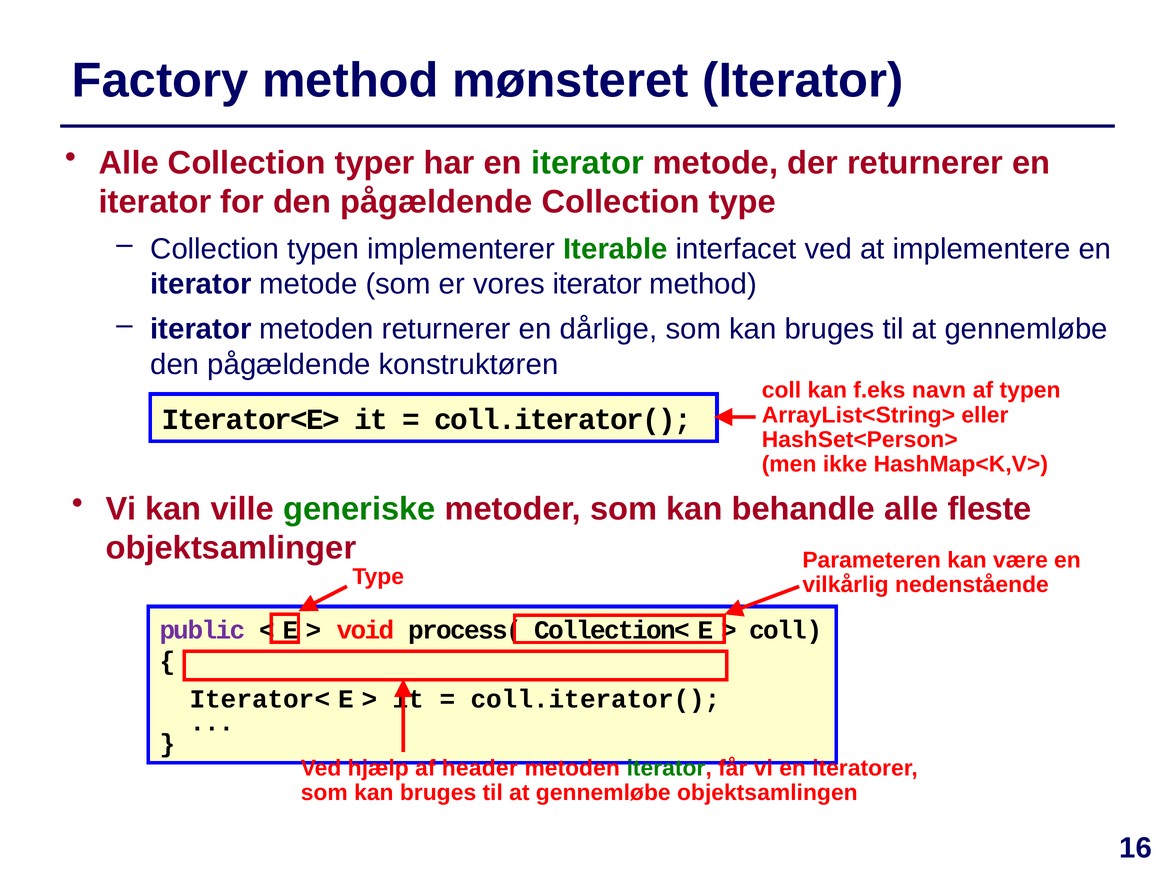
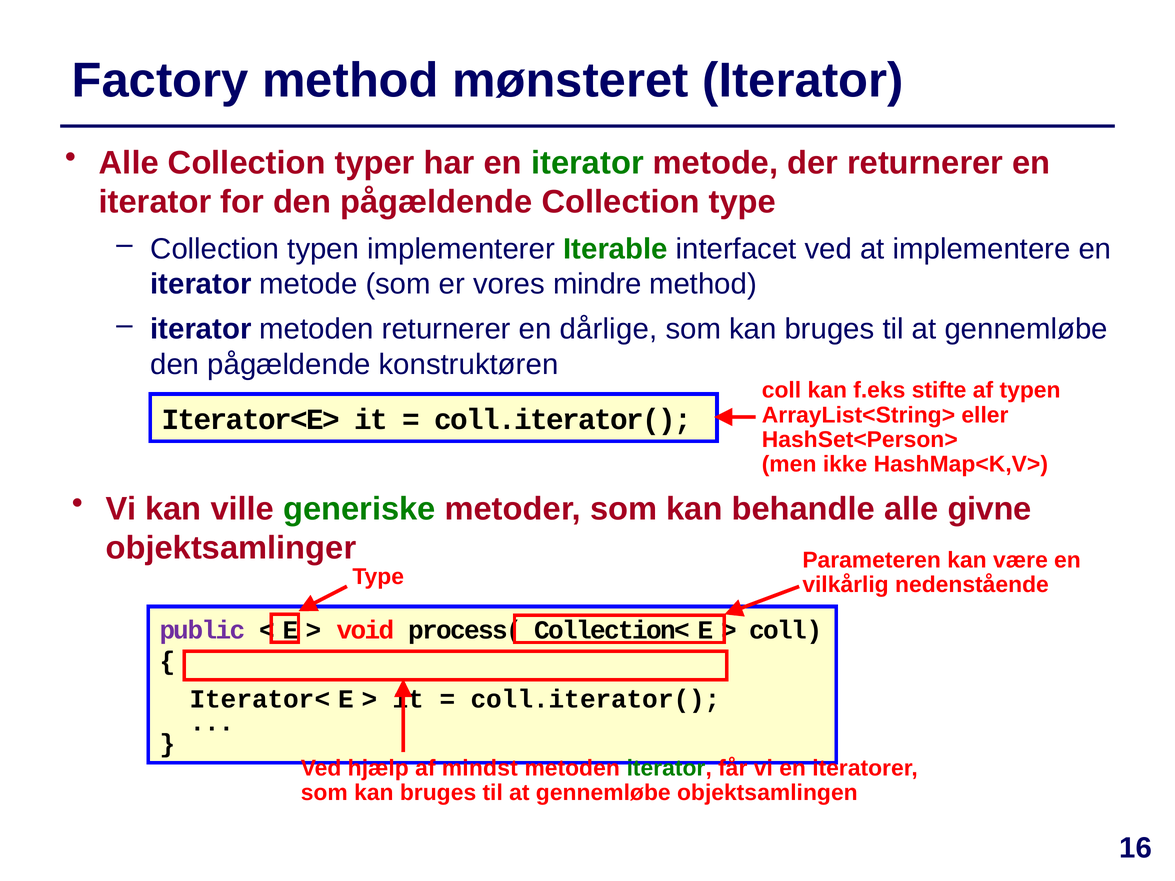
vores iterator: iterator -> mindre
navn: navn -> stifte
fleste: fleste -> givne
header: header -> mindst
